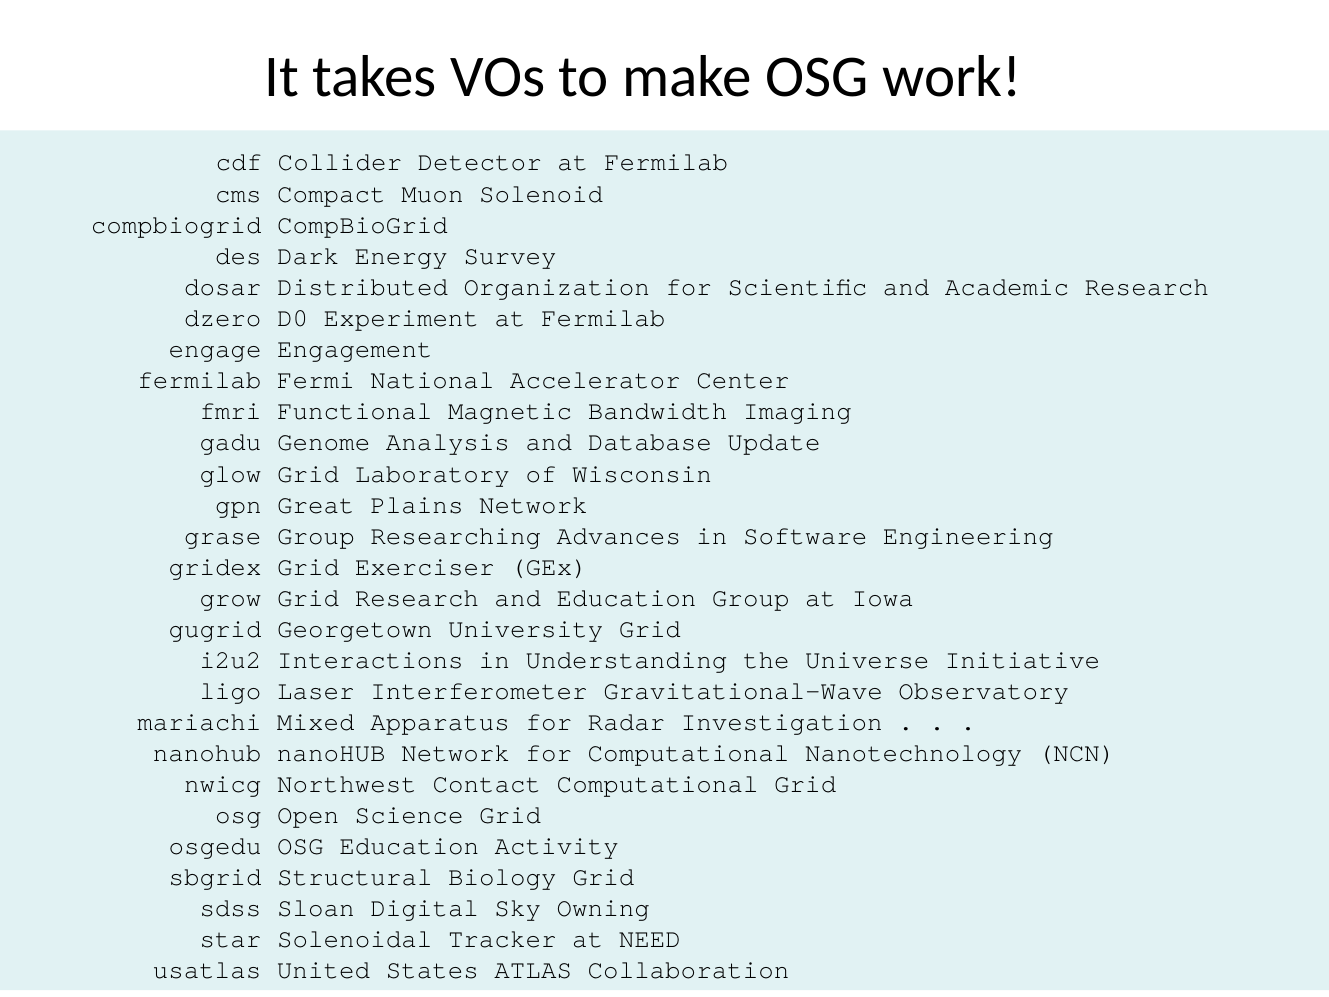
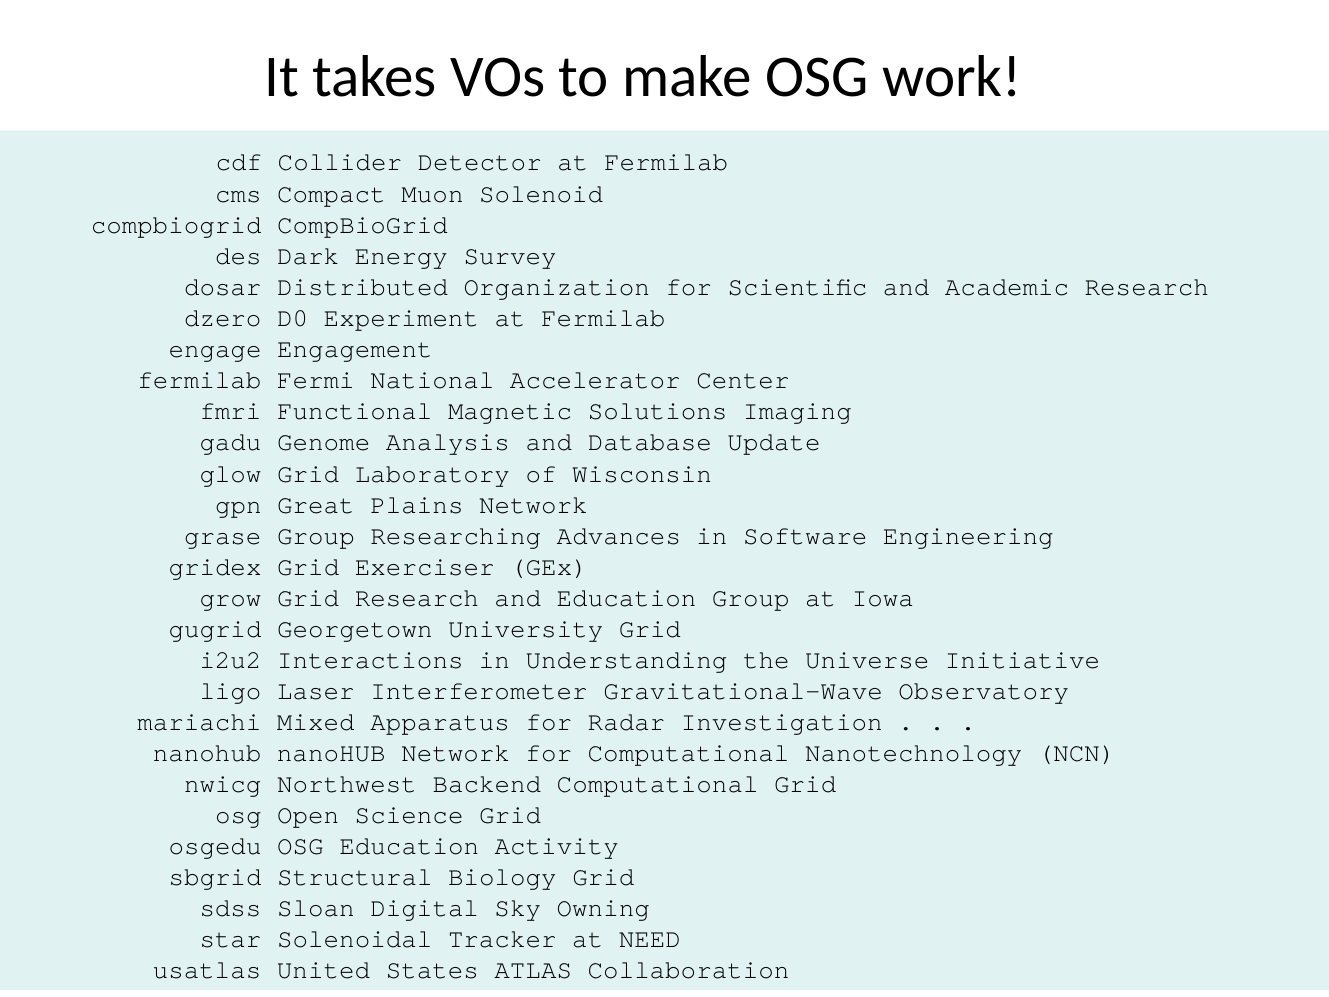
Bandwidth: Bandwidth -> Solutions
Contact: Contact -> Backend
